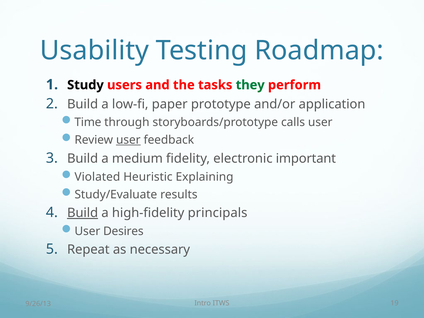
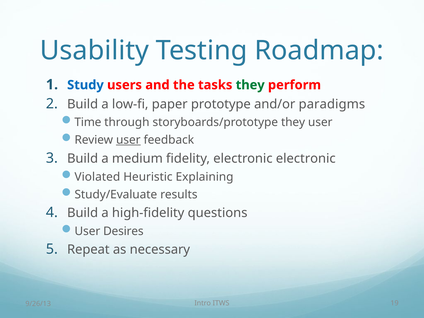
Study colour: black -> blue
application: application -> paradigms
storyboards/prototype calls: calls -> they
electronic important: important -> electronic
Build at (83, 213) underline: present -> none
principals: principals -> questions
